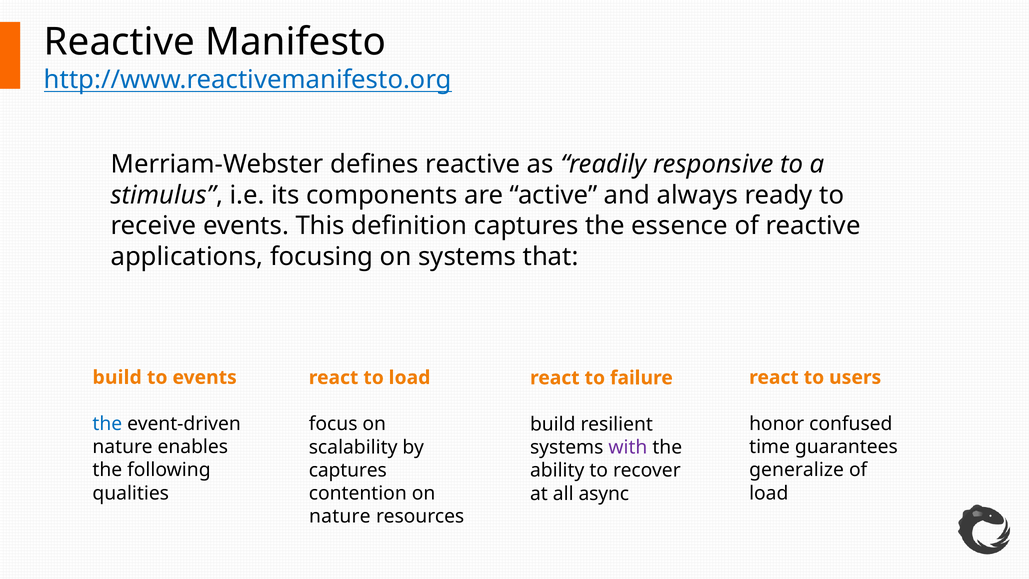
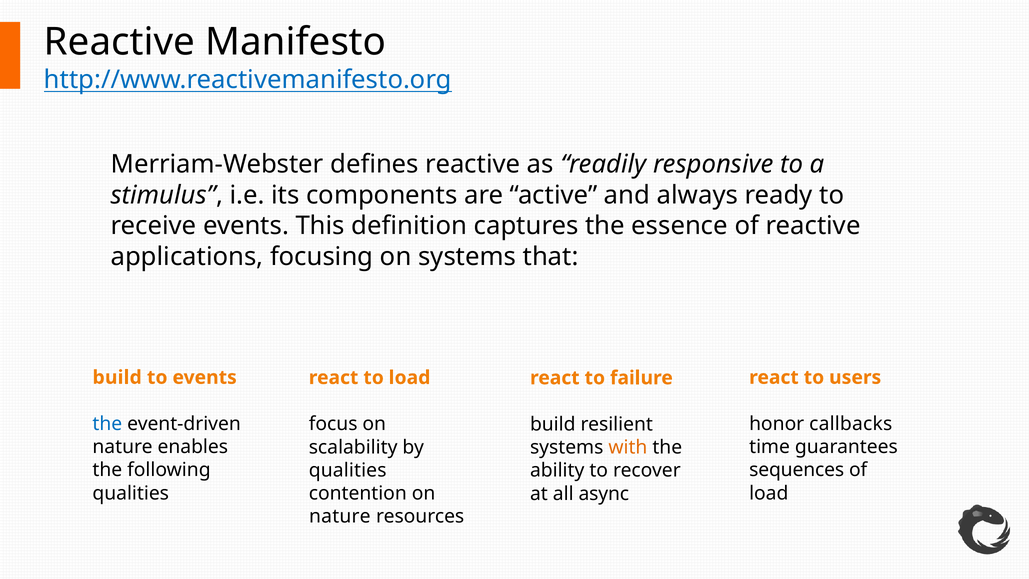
confused: confused -> callbacks
with colour: purple -> orange
generalize: generalize -> sequences
captures at (348, 470): captures -> qualities
